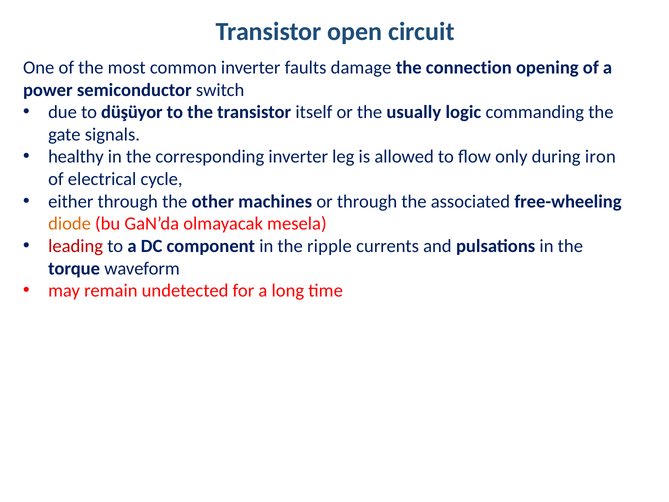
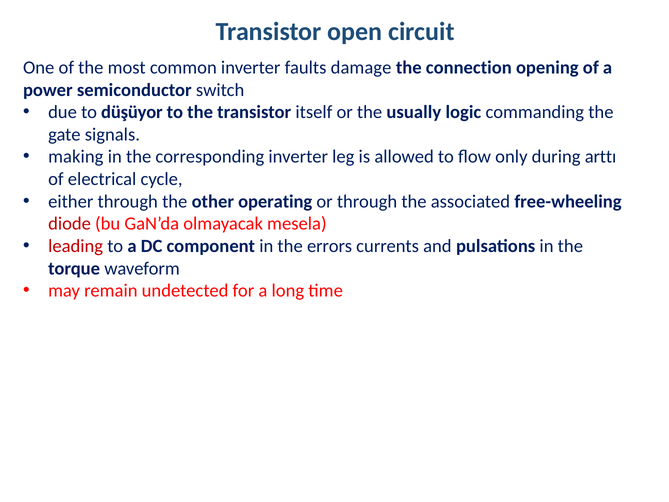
healthy: healthy -> making
iron: iron -> arttı
machines: machines -> operating
diode colour: orange -> red
ripple: ripple -> errors
